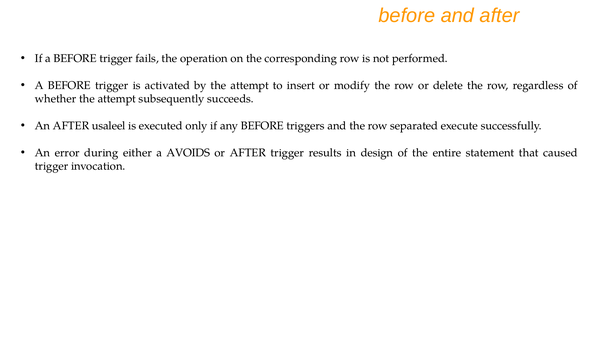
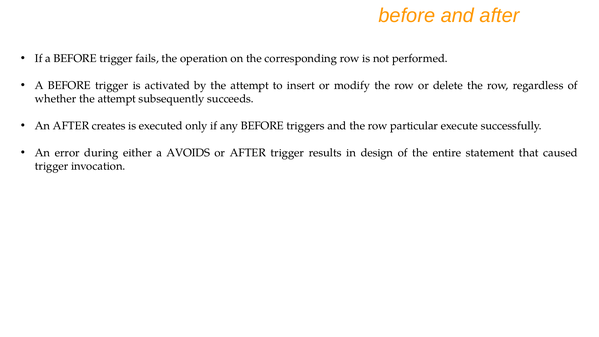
usaleel: usaleel -> creates
separated: separated -> particular
